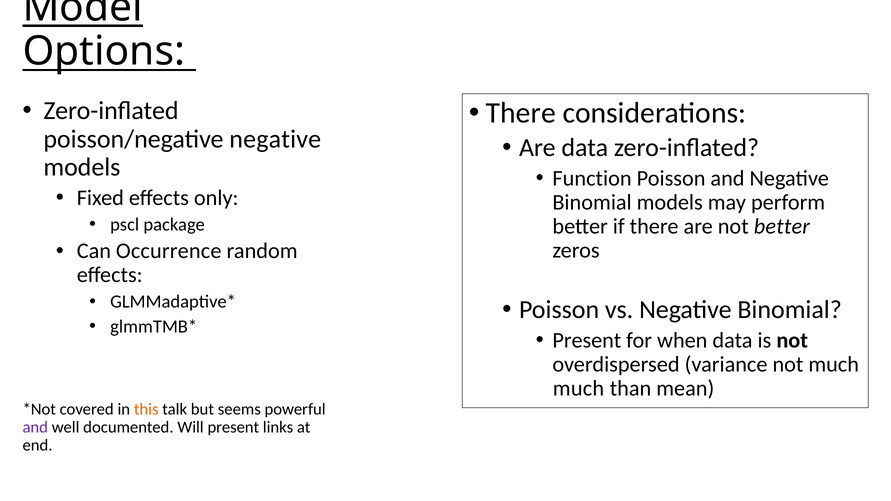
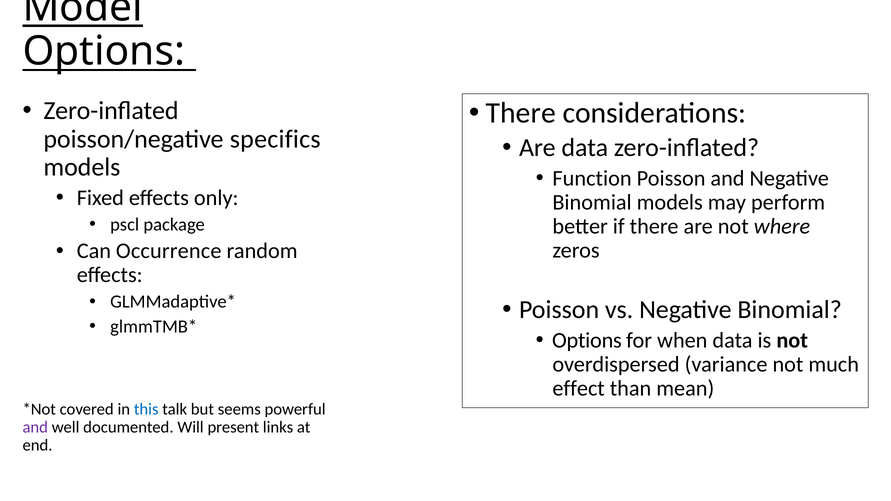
poisson/negative negative: negative -> specifics
not better: better -> where
Present at (587, 341): Present -> Options
much at (578, 389): much -> effect
this colour: orange -> blue
